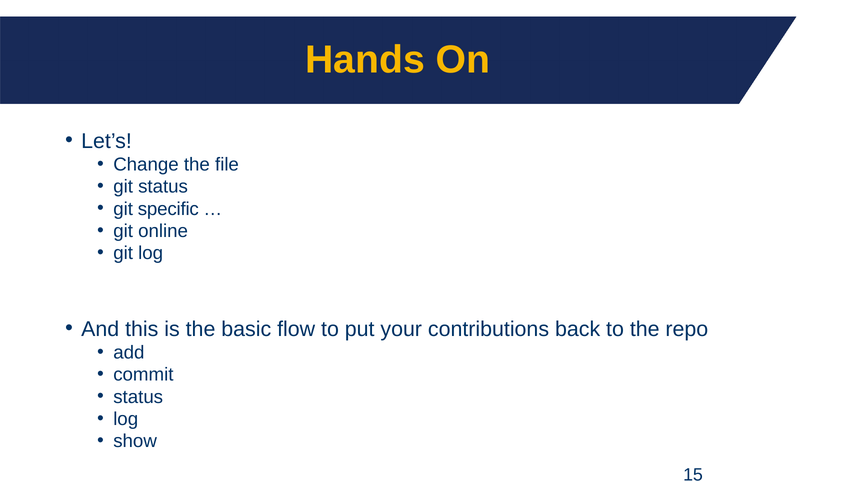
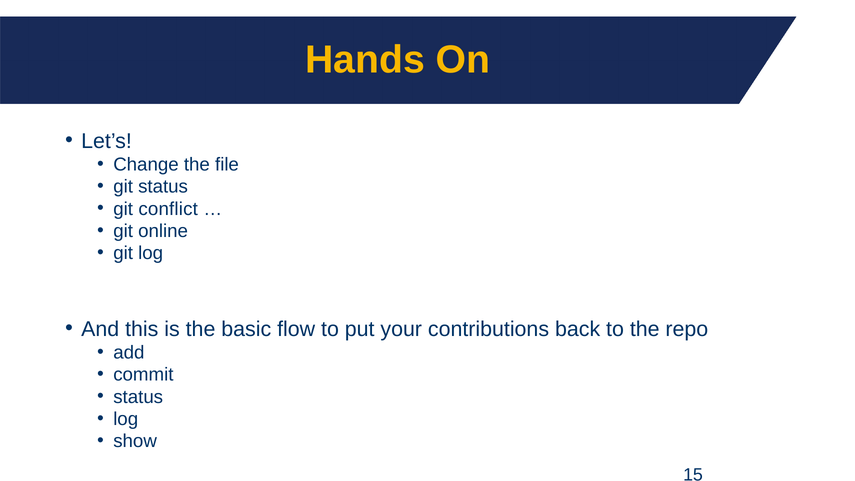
specific: specific -> conflict
